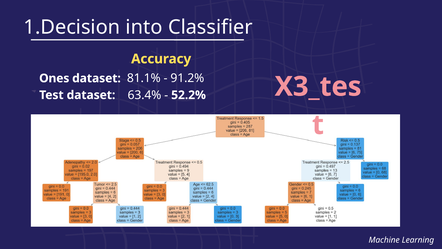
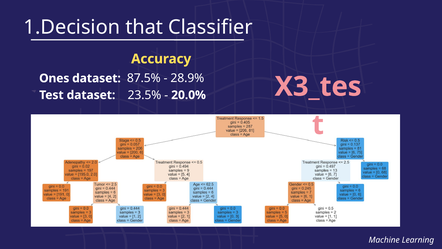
into: into -> that
81.1%: 81.1% -> 87.5%
91.2%: 91.2% -> 28.9%
63.4%: 63.4% -> 23.5%
52.2%: 52.2% -> 20.0%
